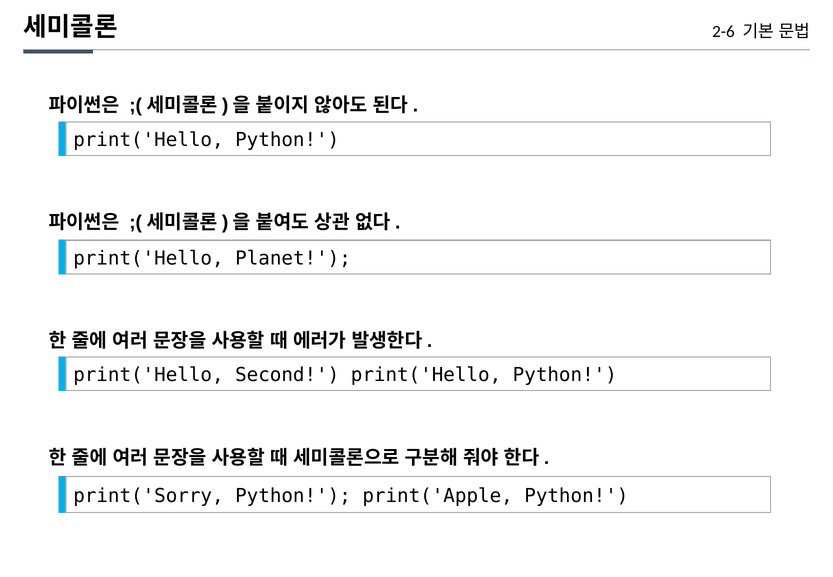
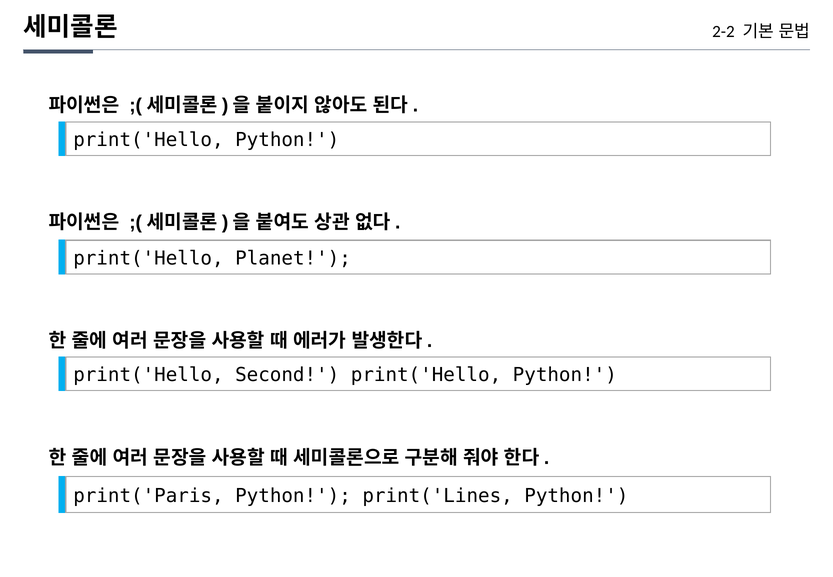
2-6: 2-6 -> 2-2
print('Sorry: print('Sorry -> print('Paris
print('Apple: print('Apple -> print('Lines
